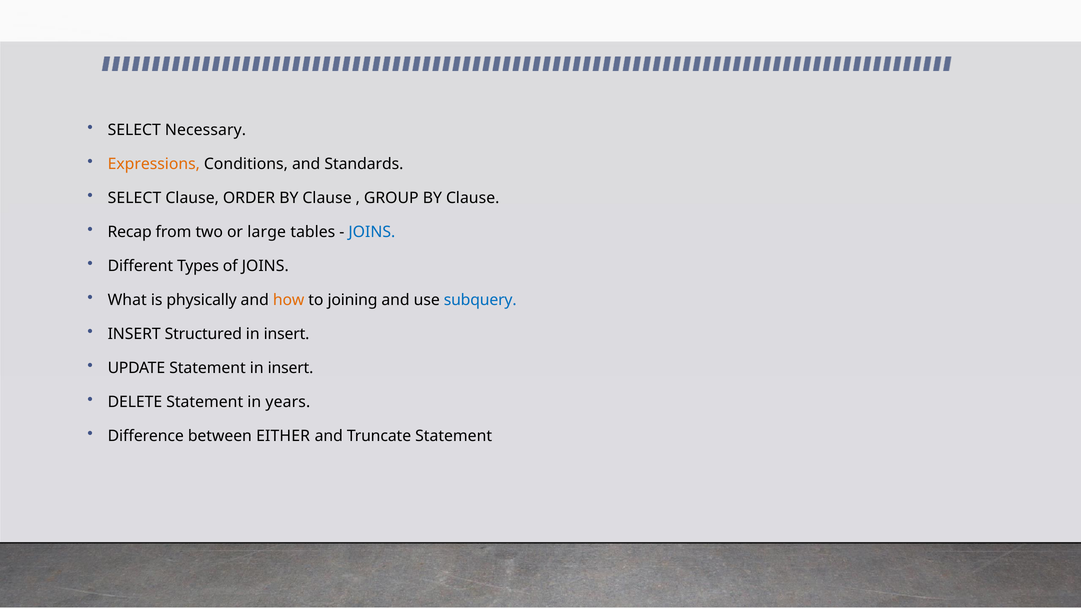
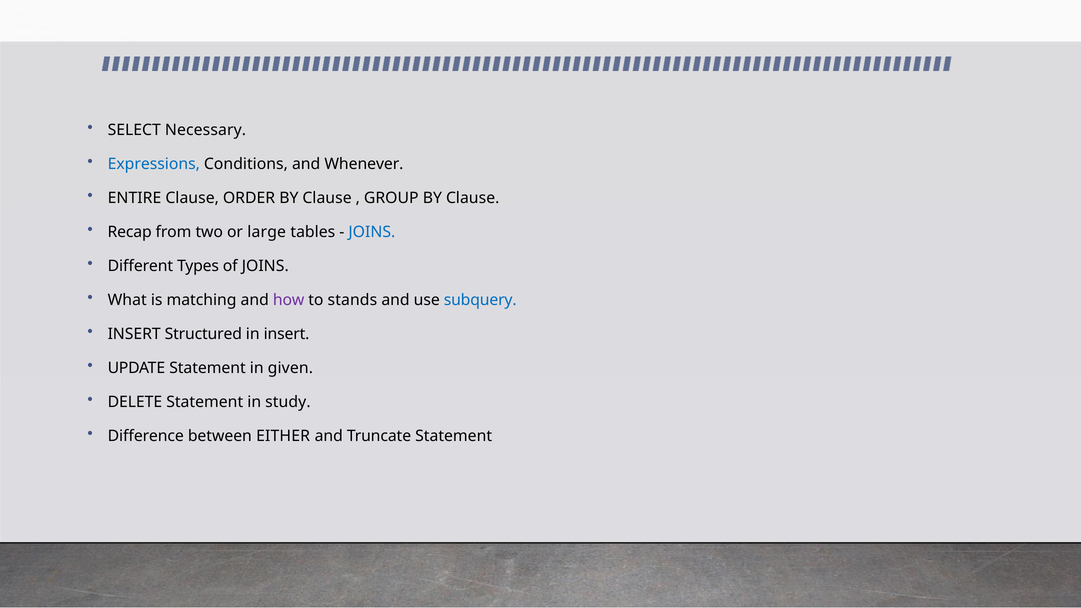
Expressions colour: orange -> blue
Standards: Standards -> Whenever
SELECT at (134, 198): SELECT -> ENTIRE
physically: physically -> matching
how colour: orange -> purple
joining: joining -> stands
Statement in insert: insert -> given
years: years -> study
